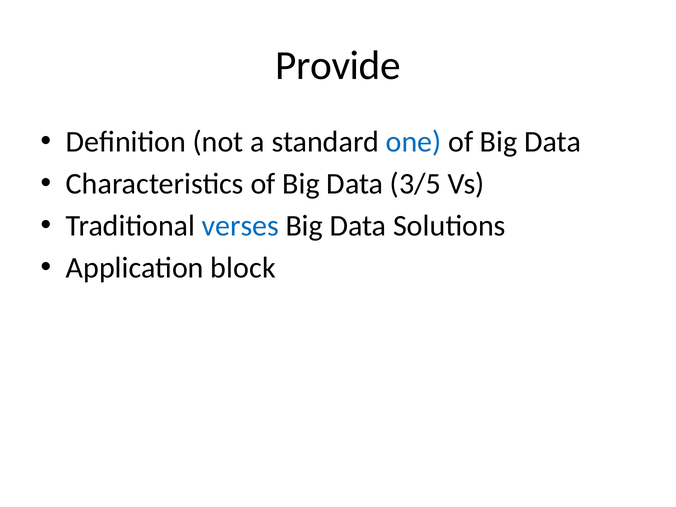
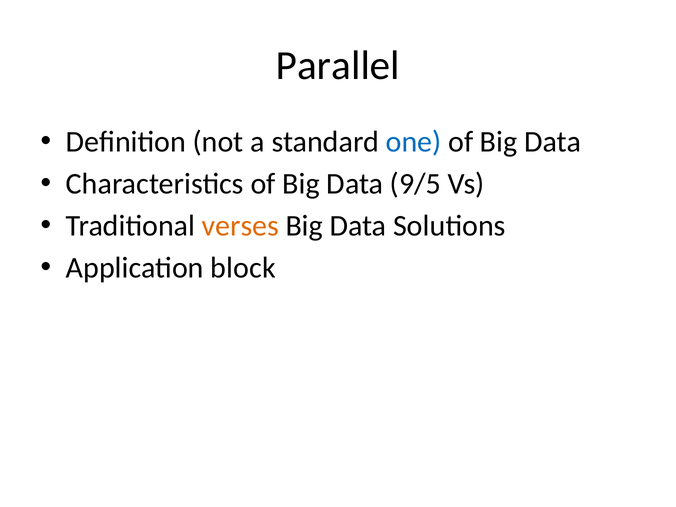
Provide: Provide -> Parallel
3/5: 3/5 -> 9/5
verses colour: blue -> orange
